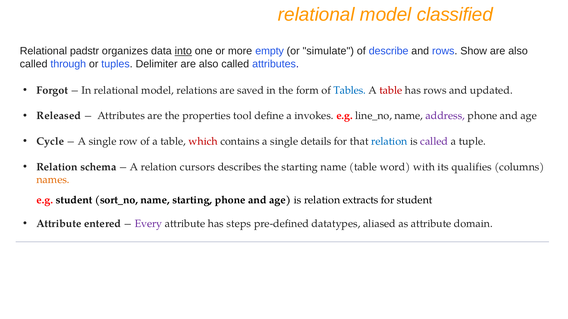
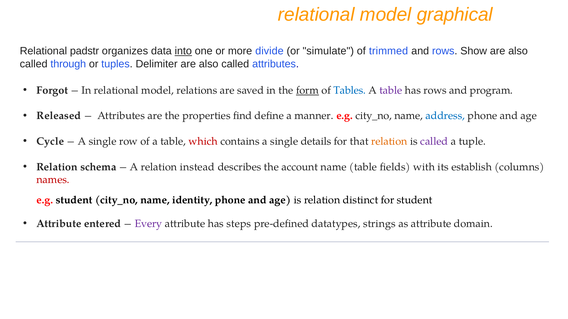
classified: classified -> graphical
empty: empty -> divide
describe: describe -> trimmed
form underline: none -> present
table at (391, 90) colour: red -> purple
updated: updated -> program
tool: tool -> find
invokes: invokes -> manner
e.g line_no: line_no -> city_no
address colour: purple -> blue
relation at (389, 142) colour: blue -> orange
cursors: cursors -> instead
the starting: starting -> account
word: word -> fields
qualifies: qualifies -> establish
names colour: orange -> red
student sort_no: sort_no -> city_no
name starting: starting -> identity
extracts: extracts -> distinct
aliased: aliased -> strings
